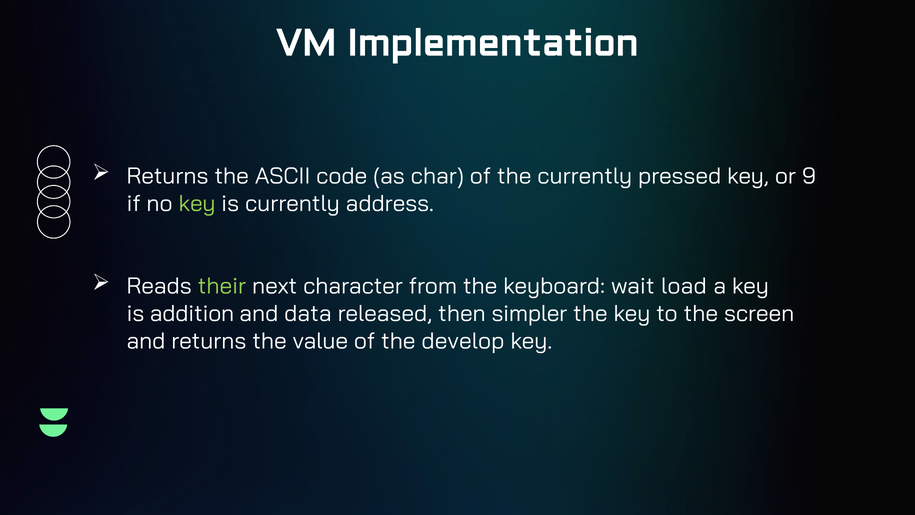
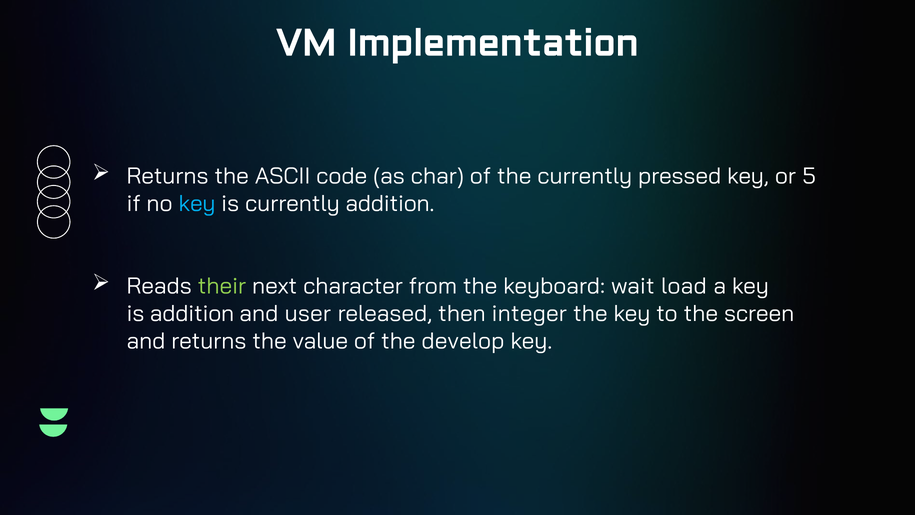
9: 9 -> 5
key at (197, 204) colour: light green -> light blue
currently address: address -> addition
data: data -> user
simpler: simpler -> integer
